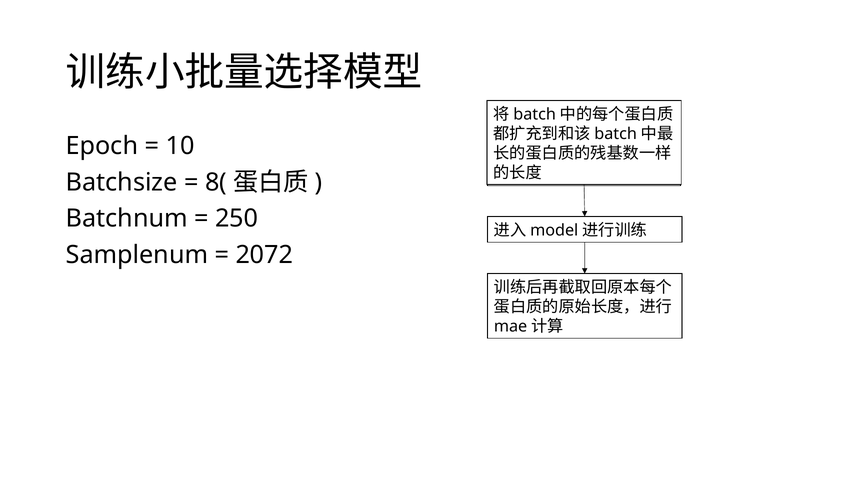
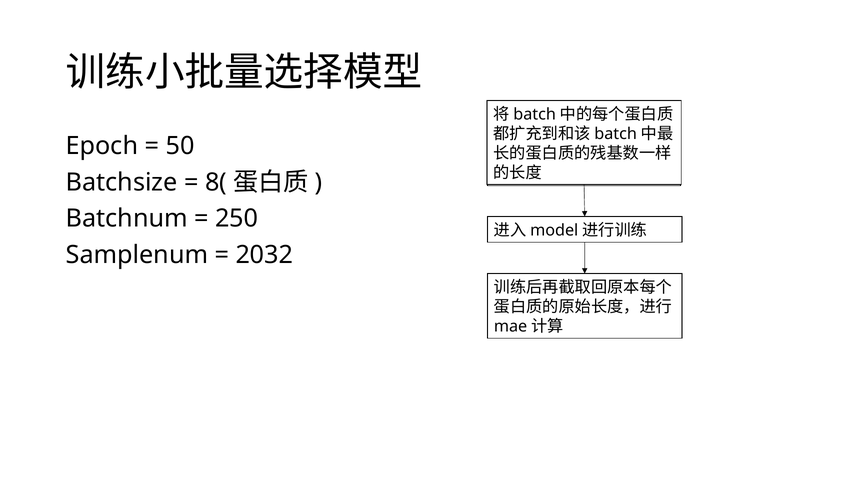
10: 10 -> 50
2072: 2072 -> 2032
